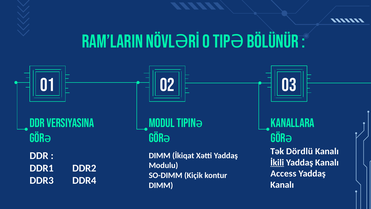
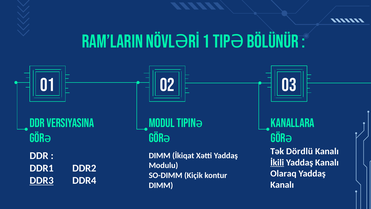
0: 0 -> 1
Access: Access -> Olaraq
DDR3 underline: none -> present
